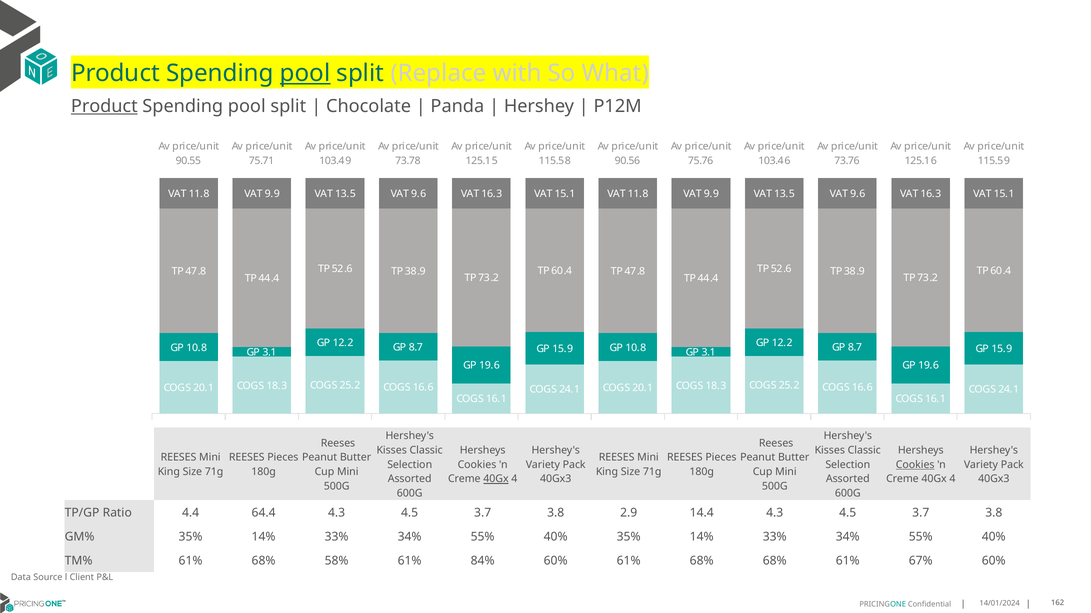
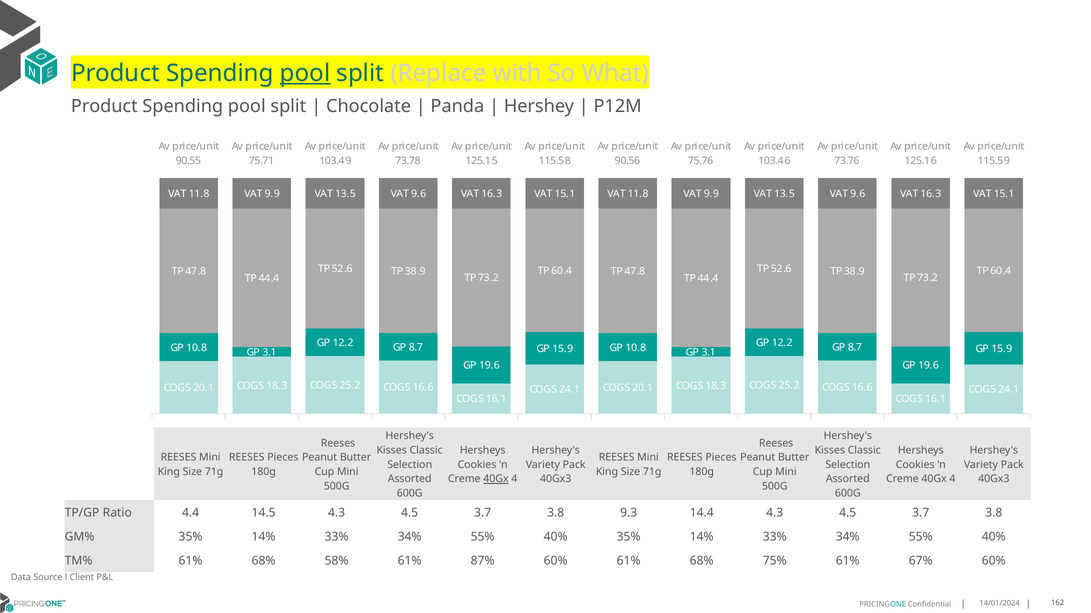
Product at (104, 106) underline: present -> none
Cookies at (915, 465) underline: present -> none
64.4: 64.4 -> 14.5
2.9: 2.9 -> 9.3
84%: 84% -> 87%
68% 68%: 68% -> 75%
